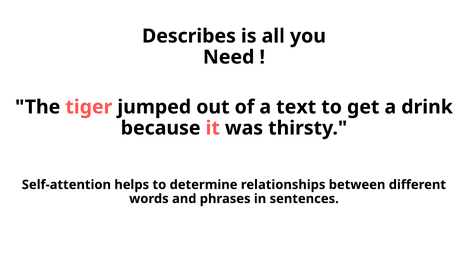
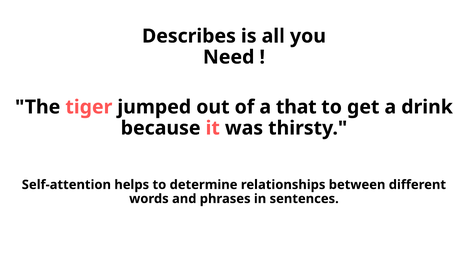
text: text -> that
